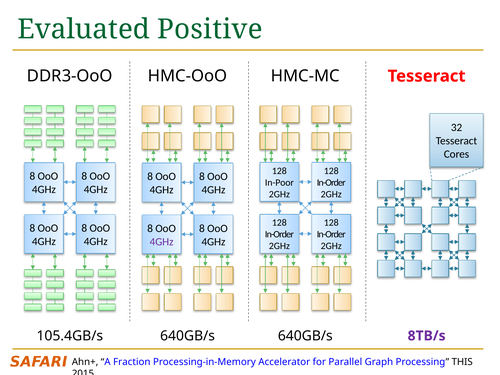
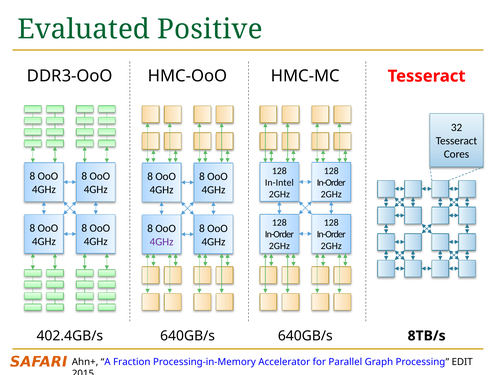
In-Poor: In-Poor -> In-Intel
105.4GB/s: 105.4GB/s -> 402.4GB/s
8TB/s colour: purple -> black
THIS: THIS -> EDIT
